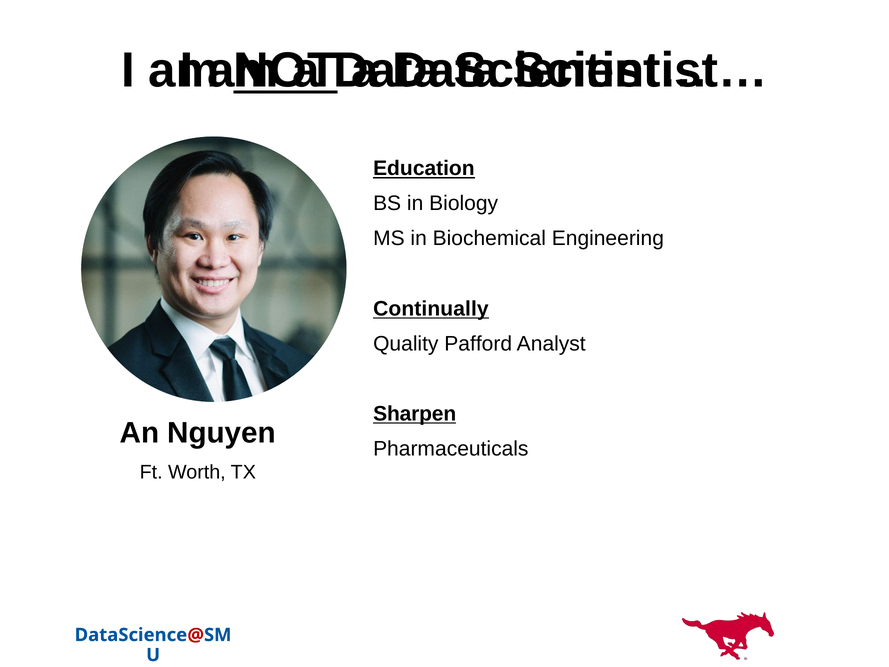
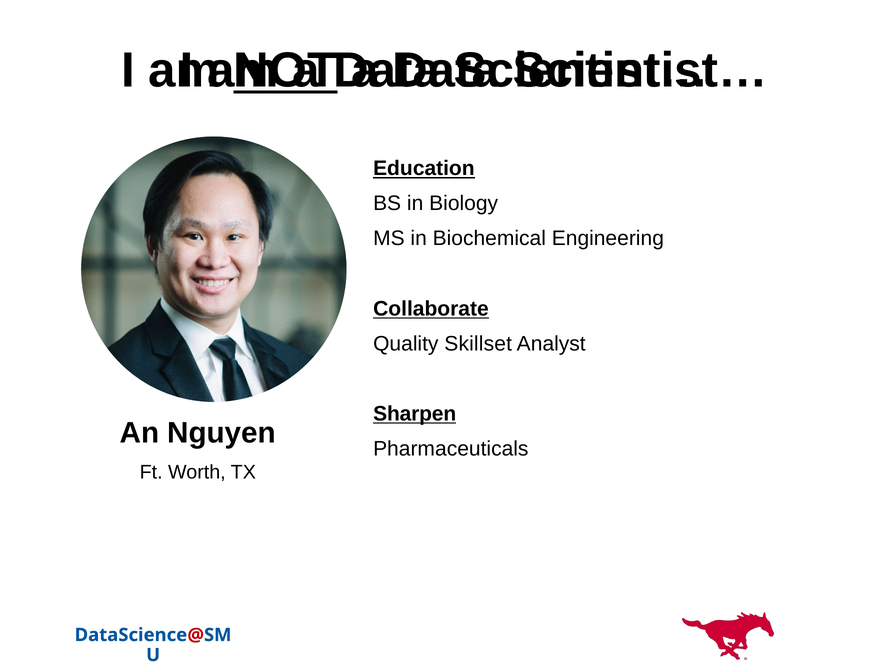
Continually: Continually -> Collaborate
Pafford: Pafford -> Skillset
